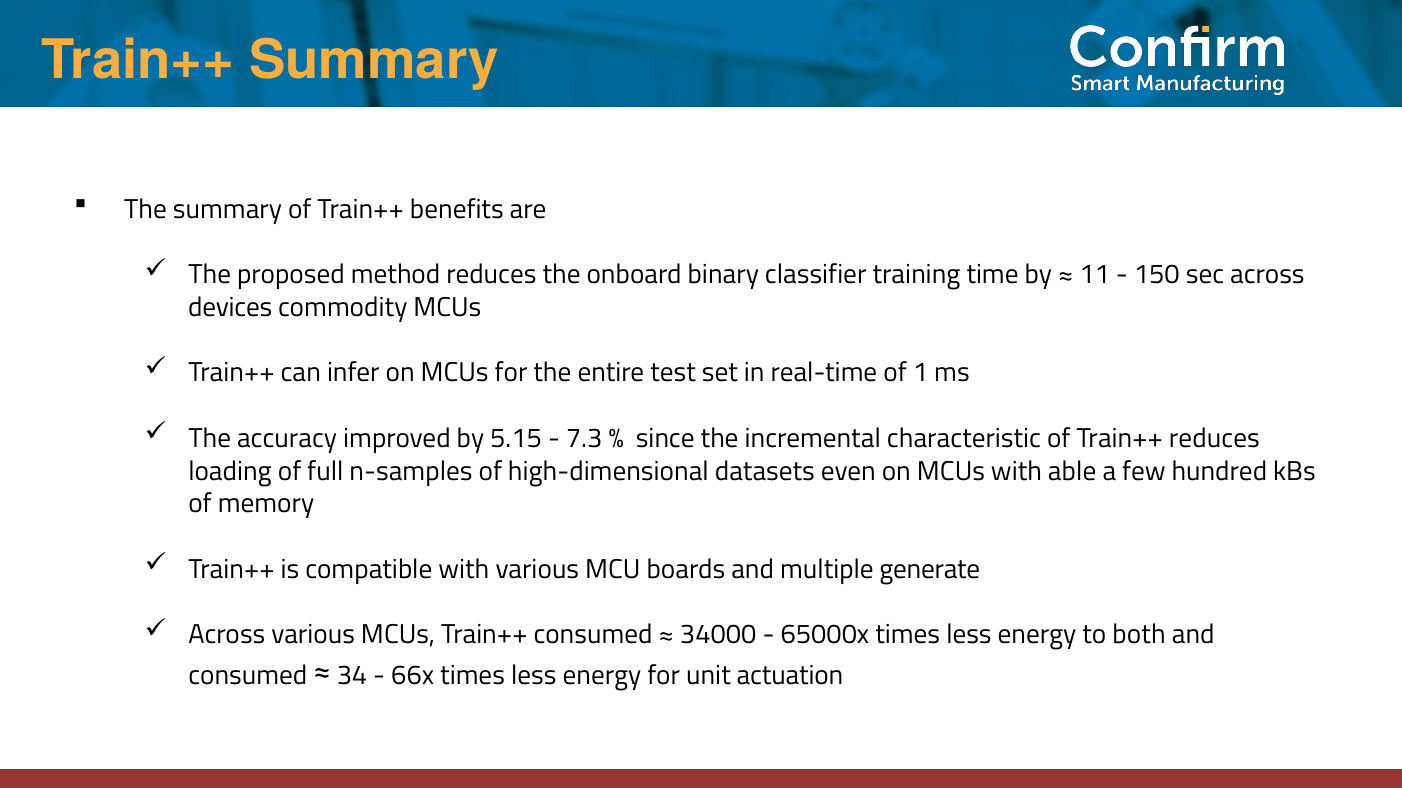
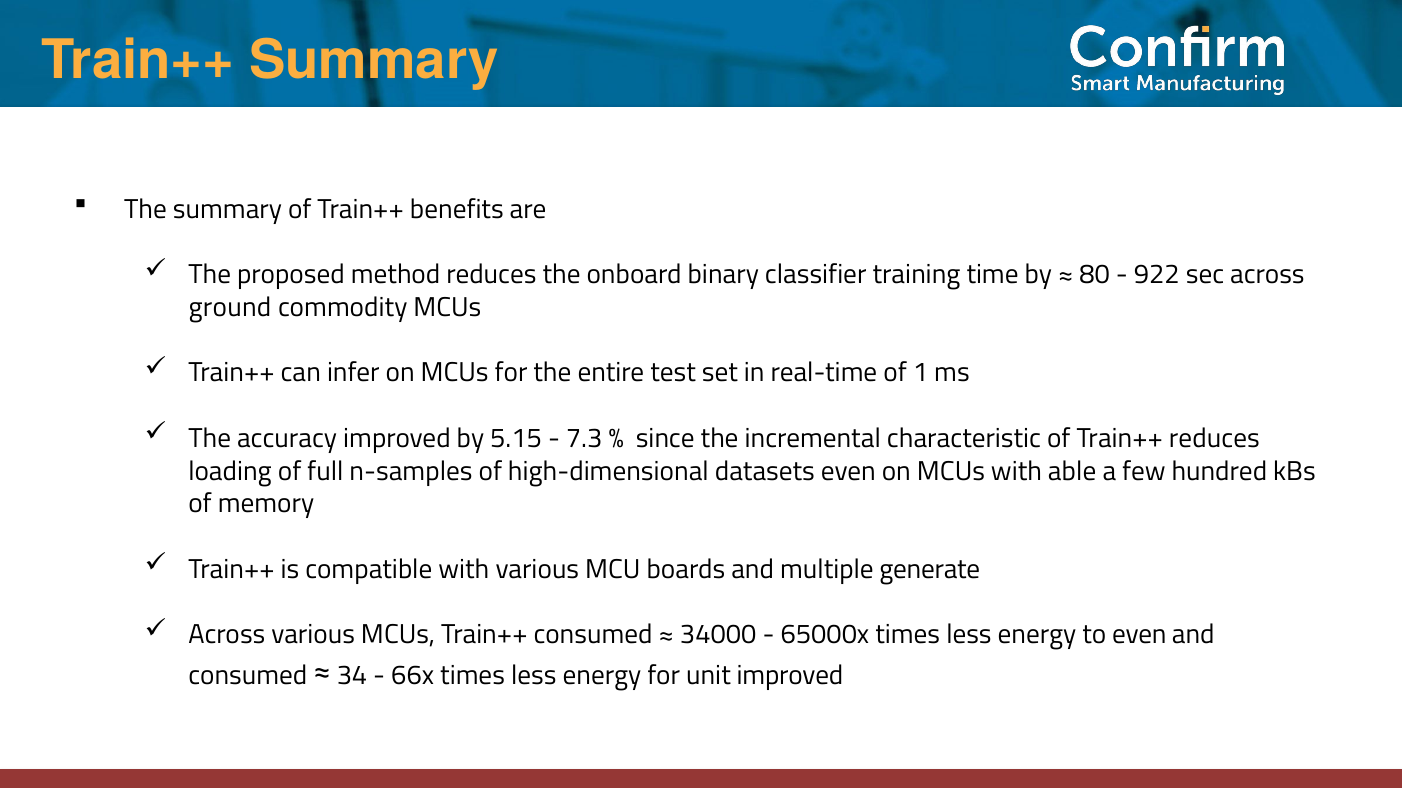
11: 11 -> 80
150: 150 -> 922
devices: devices -> ground
to both: both -> even
unit actuation: actuation -> improved
